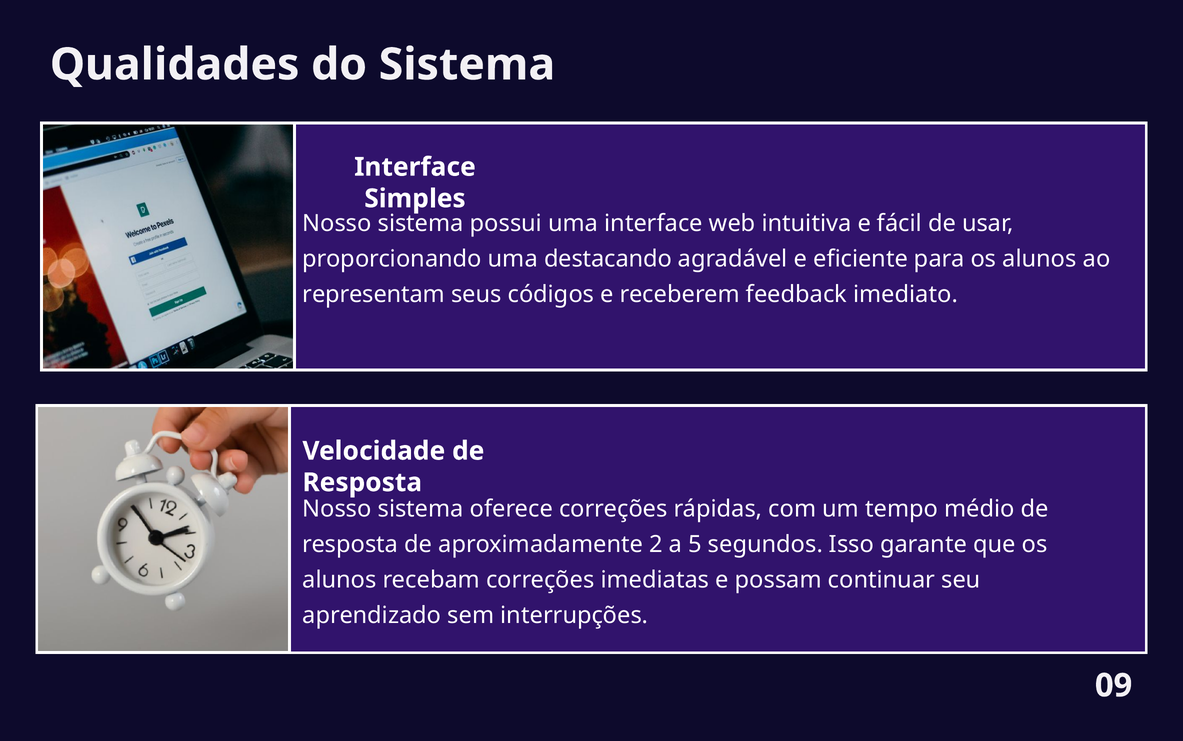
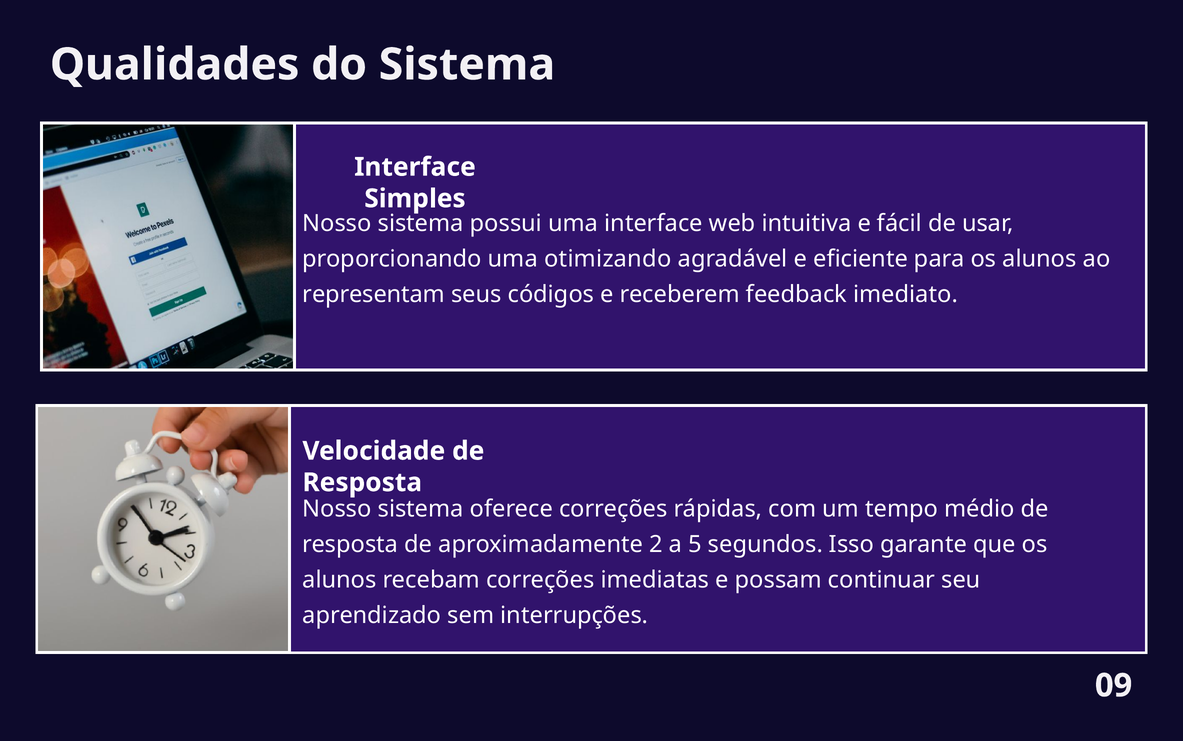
destacando: destacando -> otimizando
